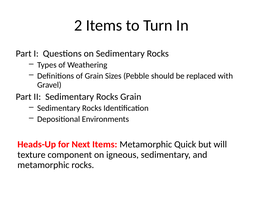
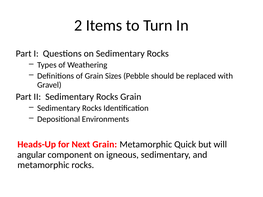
Next Items: Items -> Grain
texture: texture -> angular
